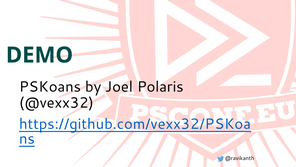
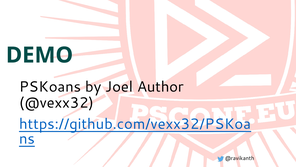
Polaris: Polaris -> Author
